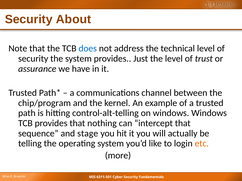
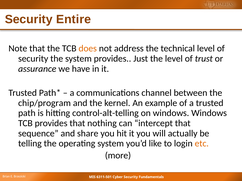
About: About -> Entire
does colour: blue -> orange
stage: stage -> share
